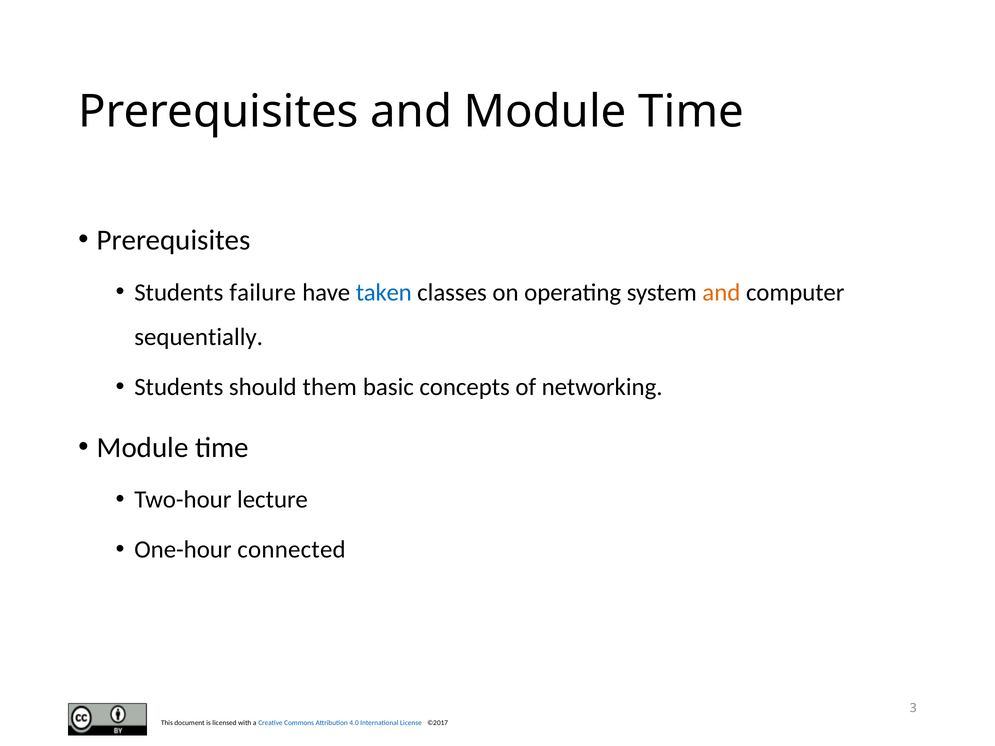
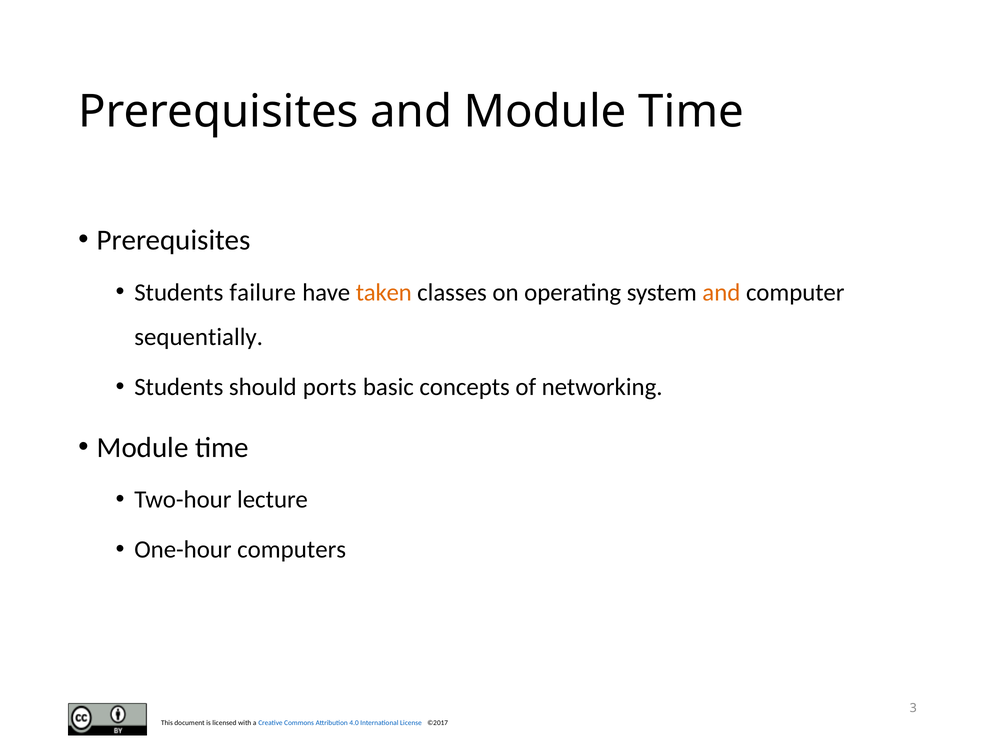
taken colour: blue -> orange
them: them -> ports
connected: connected -> computers
